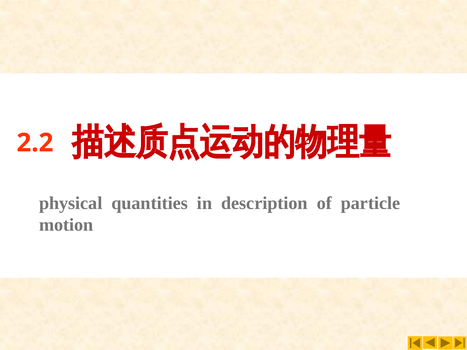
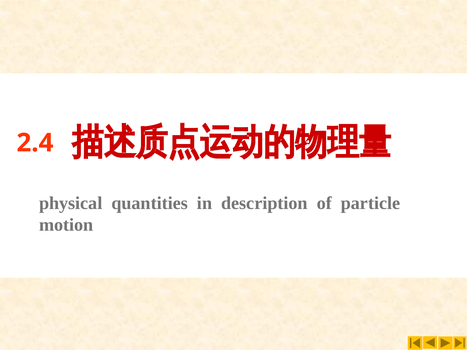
2.2: 2.2 -> 2.4
